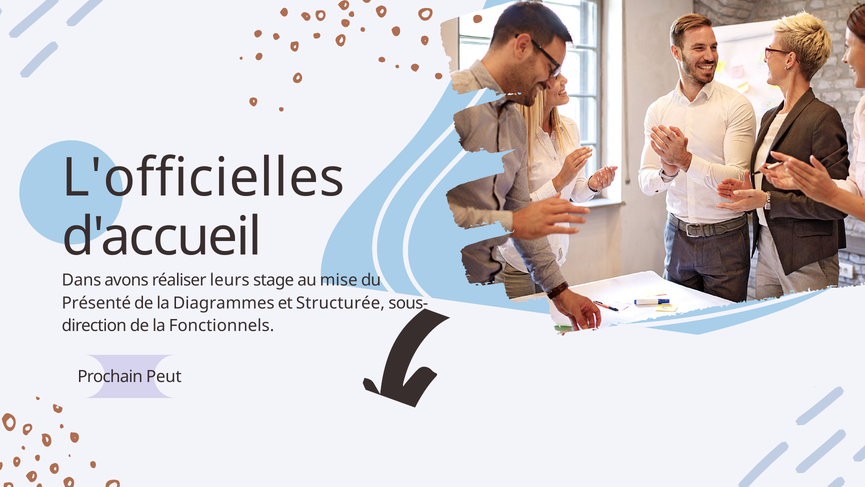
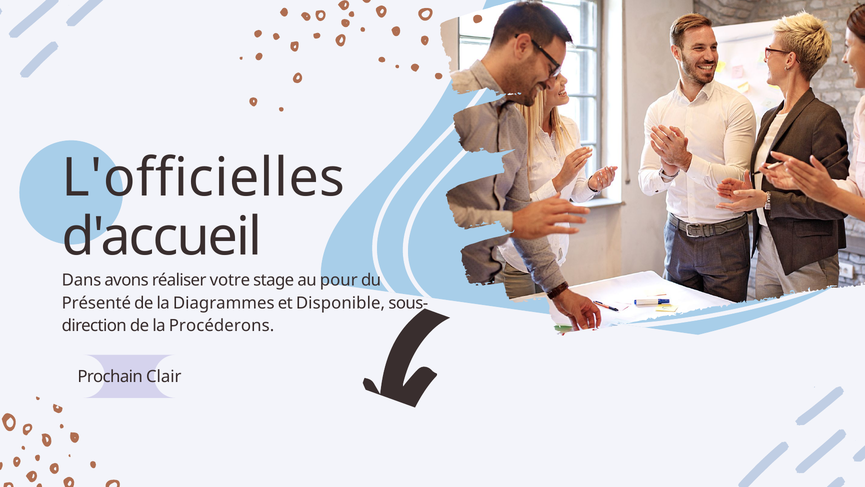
leurs: leurs -> votre
mise: mise -> pour
Structurée: Structurée -> Disponible
Fonctionnels: Fonctionnels -> Procéderons
Peut: Peut -> Clair
